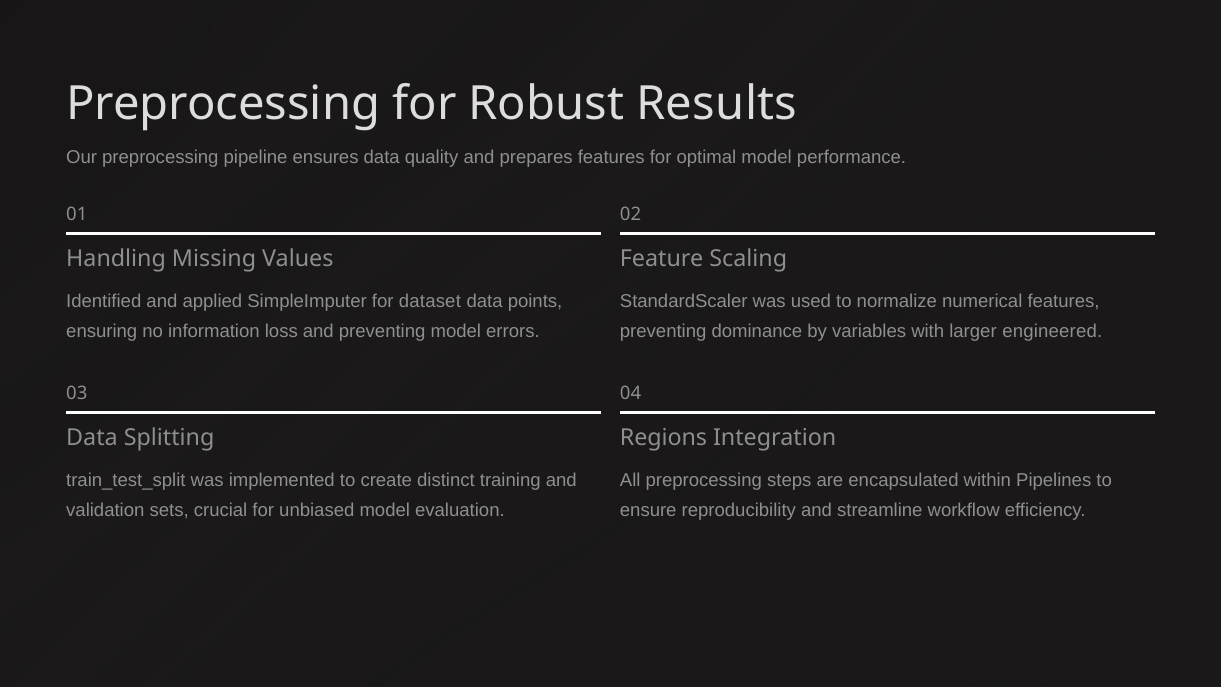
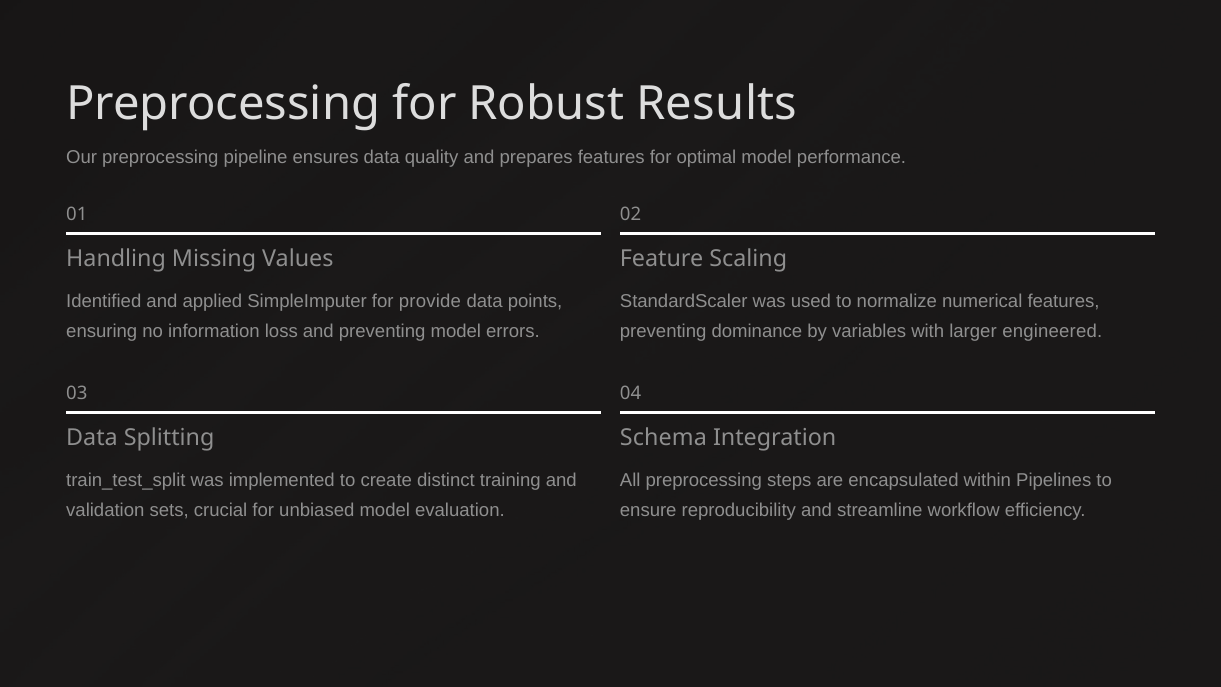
dataset: dataset -> provide
Regions: Regions -> Schema
